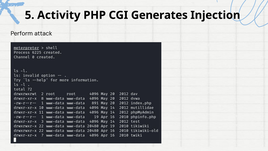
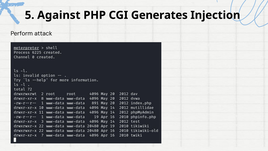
Activity: Activity -> Against
